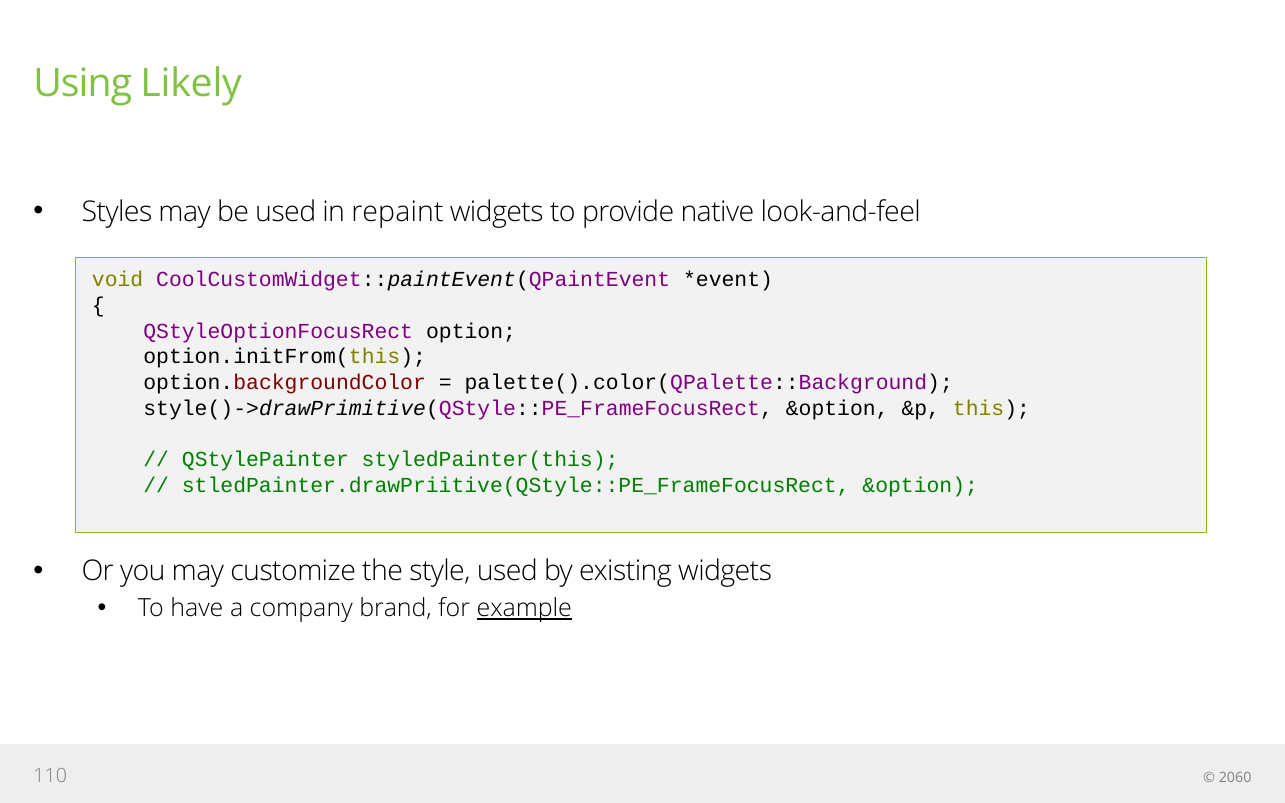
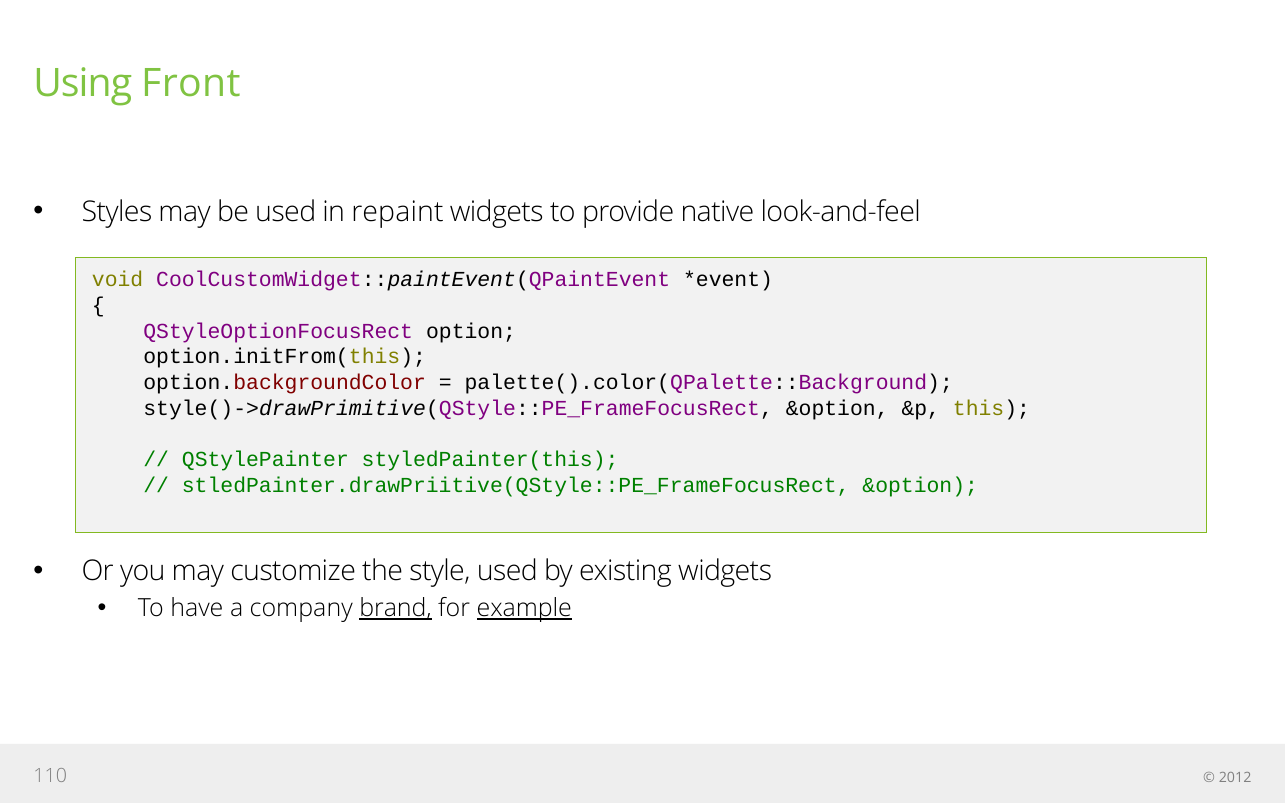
Likely: Likely -> Front
brand underline: none -> present
2060: 2060 -> 2012
